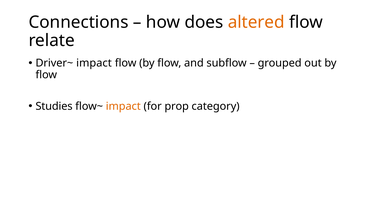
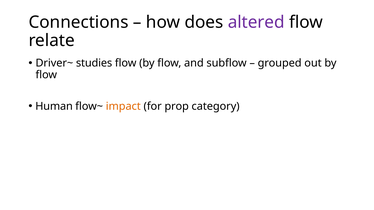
altered colour: orange -> purple
Driver~ impact: impact -> studies
Studies: Studies -> Human
